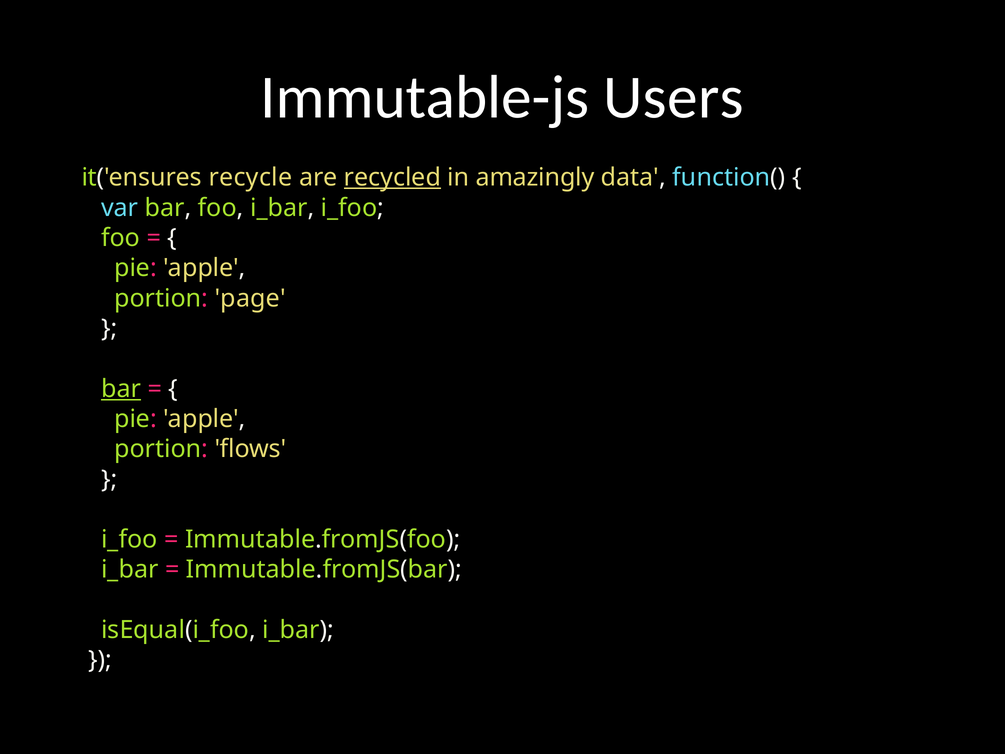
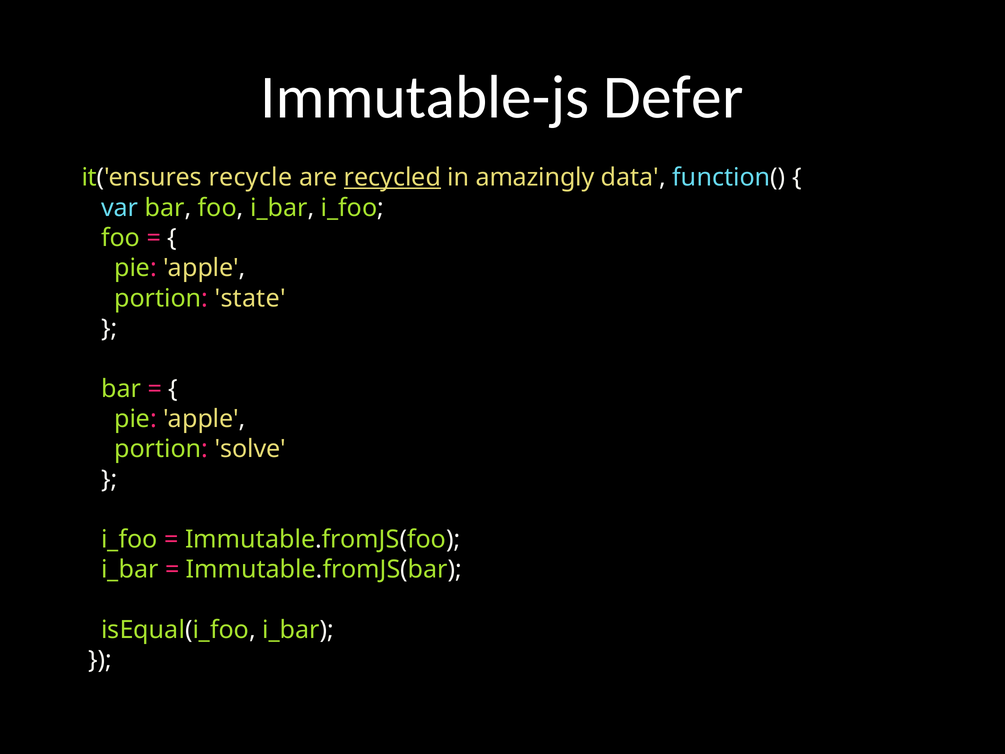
Users: Users -> Defer
page: page -> state
bar at (121, 389) underline: present -> none
flows: flows -> solve
